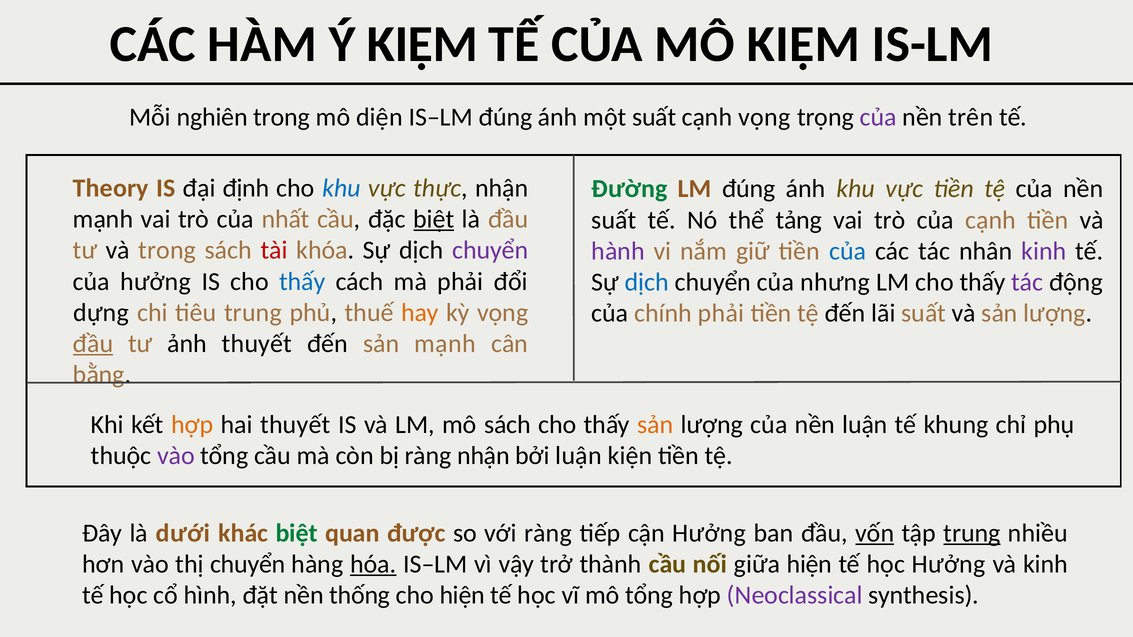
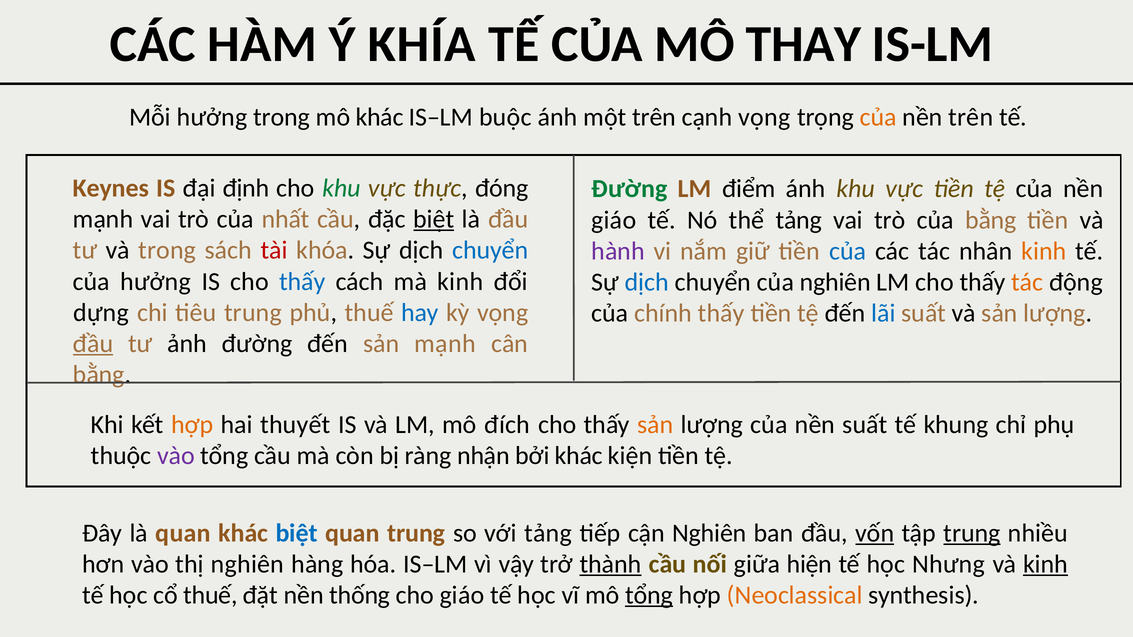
Ý KIỆM: KIỆM -> KHÍA
MÔ KIỆM: KIỆM -> THAY
Mỗi nghiên: nghiên -> hưởng
mô diện: diện -> khác
IS–LM đúng: đúng -> buộc
một suất: suất -> trên
của at (878, 117) colour: purple -> orange
Theory: Theory -> Keynes
khu at (341, 188) colour: blue -> green
thực nhận: nhận -> đóng
LM đúng: đúng -> điểm
suất at (614, 220): suất -> giáo
của cạnh: cạnh -> bằng
chuyển at (490, 250) colour: purple -> blue
kinh at (1044, 251) colour: purple -> orange
mà phải: phải -> kinh
của nhưng: nhưng -> nghiên
tác at (1027, 282) colour: purple -> orange
hay colour: orange -> blue
chính phải: phải -> thấy
lãi colour: black -> blue
ảnh thuyết: thuyết -> đường
mô sách: sách -> đích
nền luận: luận -> suất
bởi luận: luận -> khác
là dưới: dưới -> quan
biệt at (297, 533) colour: green -> blue
quan được: được -> trung
với ràng: ràng -> tảng
cận Hưởng: Hưởng -> Nghiên
thị chuyển: chuyển -> nghiên
hóa underline: present -> none
thành underline: none -> present
học Hưởng: Hưởng -> Nhưng
kinh at (1046, 564) underline: none -> present
cổ hình: hình -> thuế
cho hiện: hiện -> giáo
tổng at (649, 595) underline: none -> present
Neoclassical colour: purple -> orange
